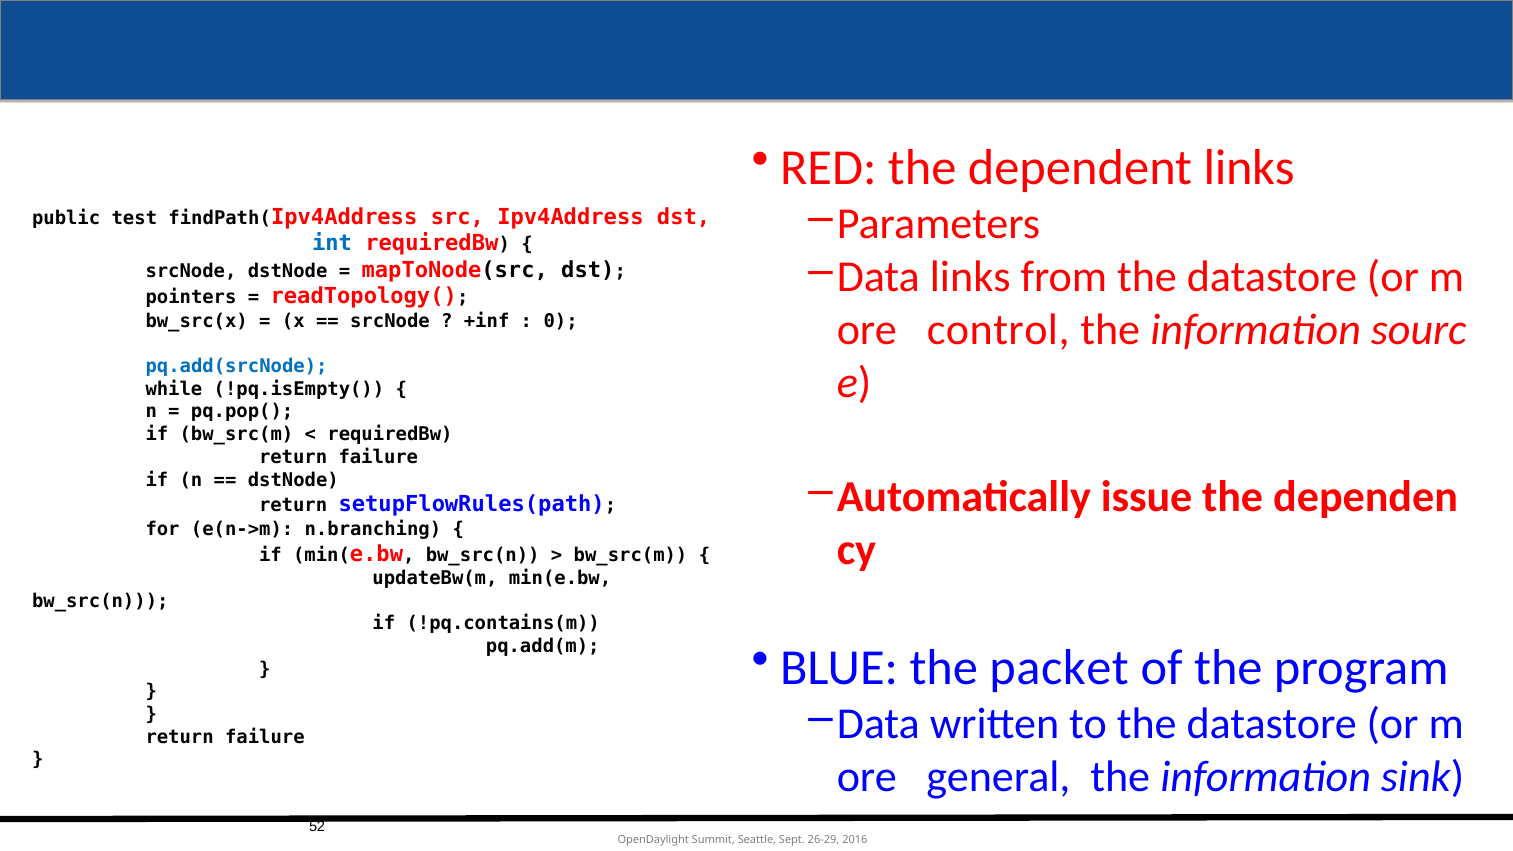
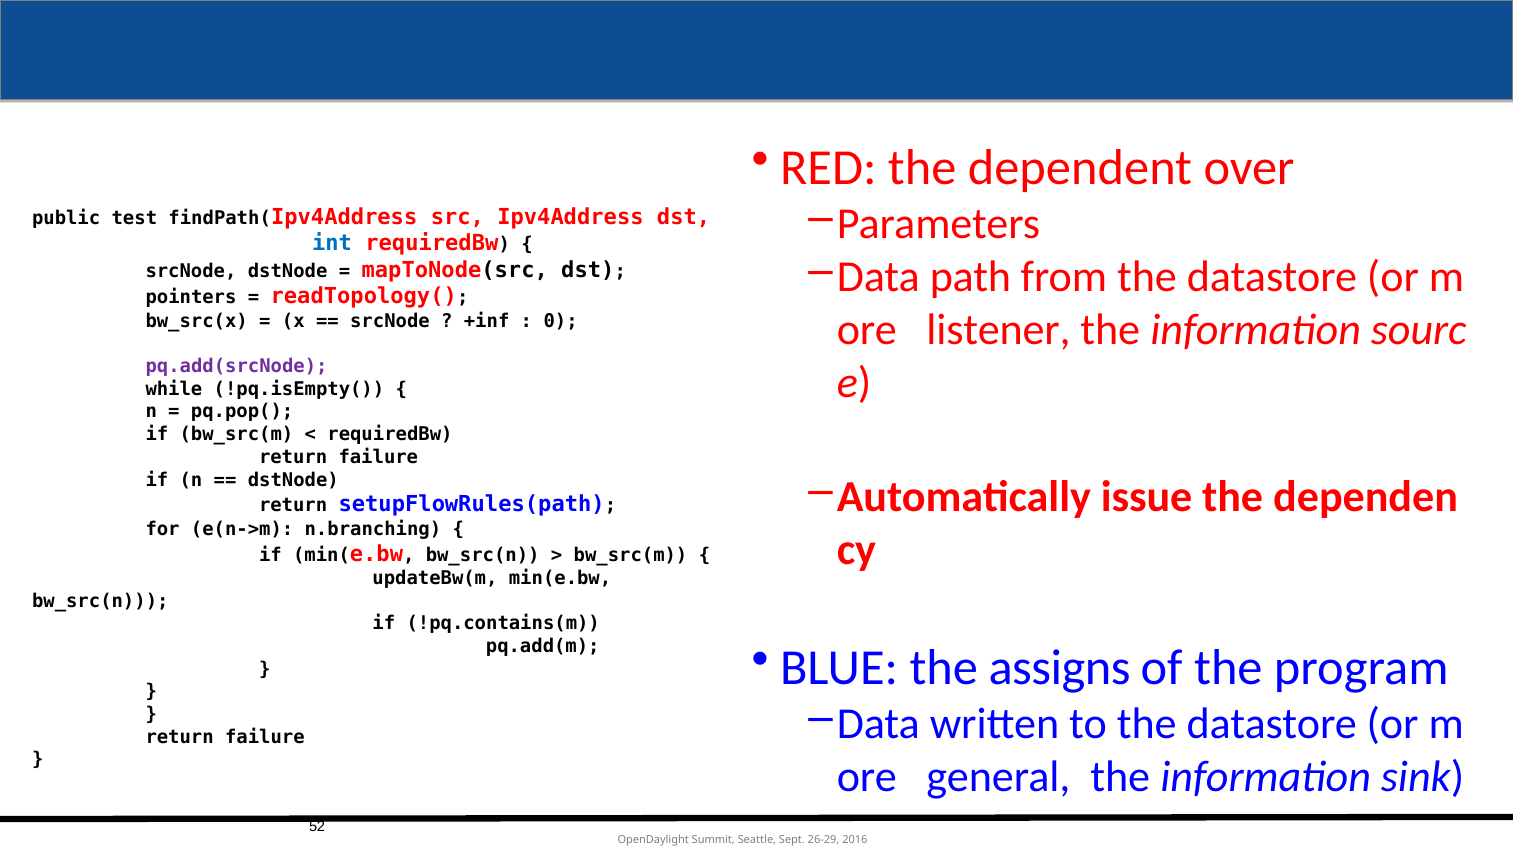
dependent links: links -> over
Data links: links -> path
control: control -> listener
pq.add(srcNode colour: blue -> purple
packet: packet -> assigns
